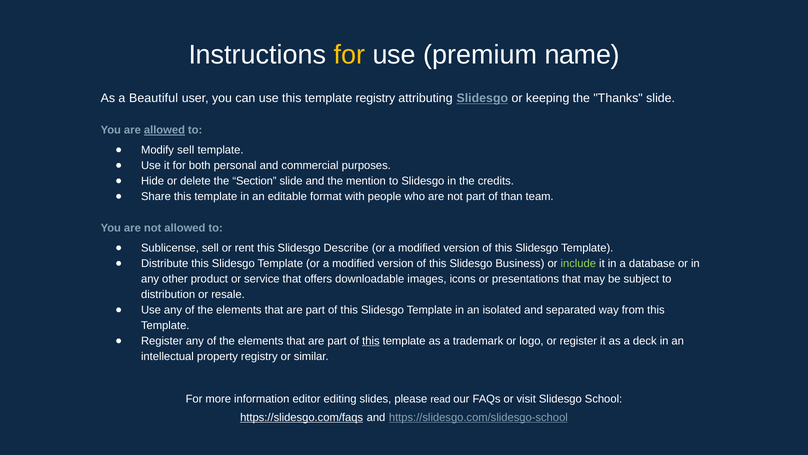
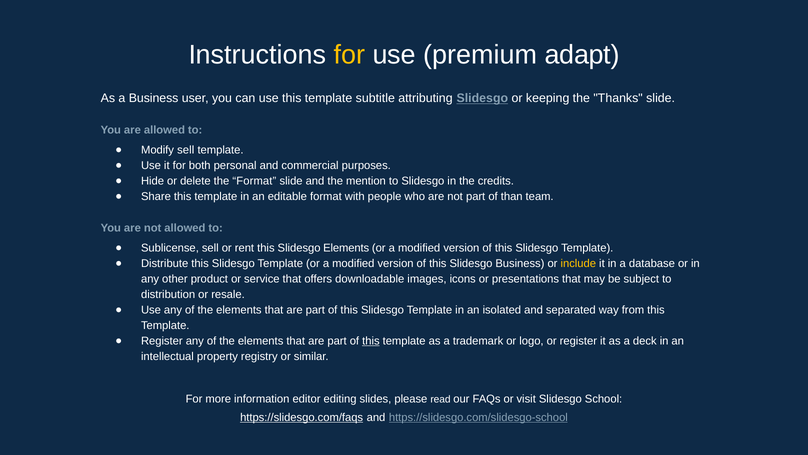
name: name -> adapt
a Beautiful: Beautiful -> Business
template registry: registry -> subtitle
allowed at (164, 130) underline: present -> none
the Section: Section -> Format
Slidesgo Describe: Describe -> Elements
include colour: light green -> yellow
